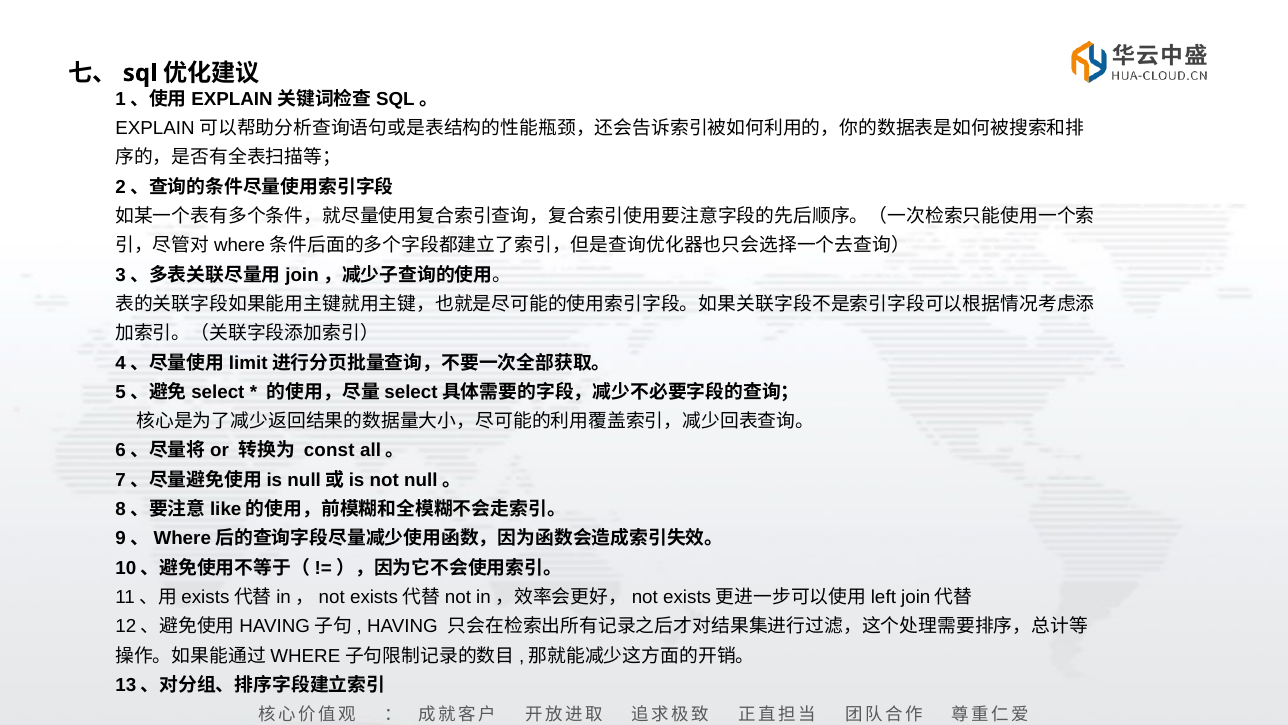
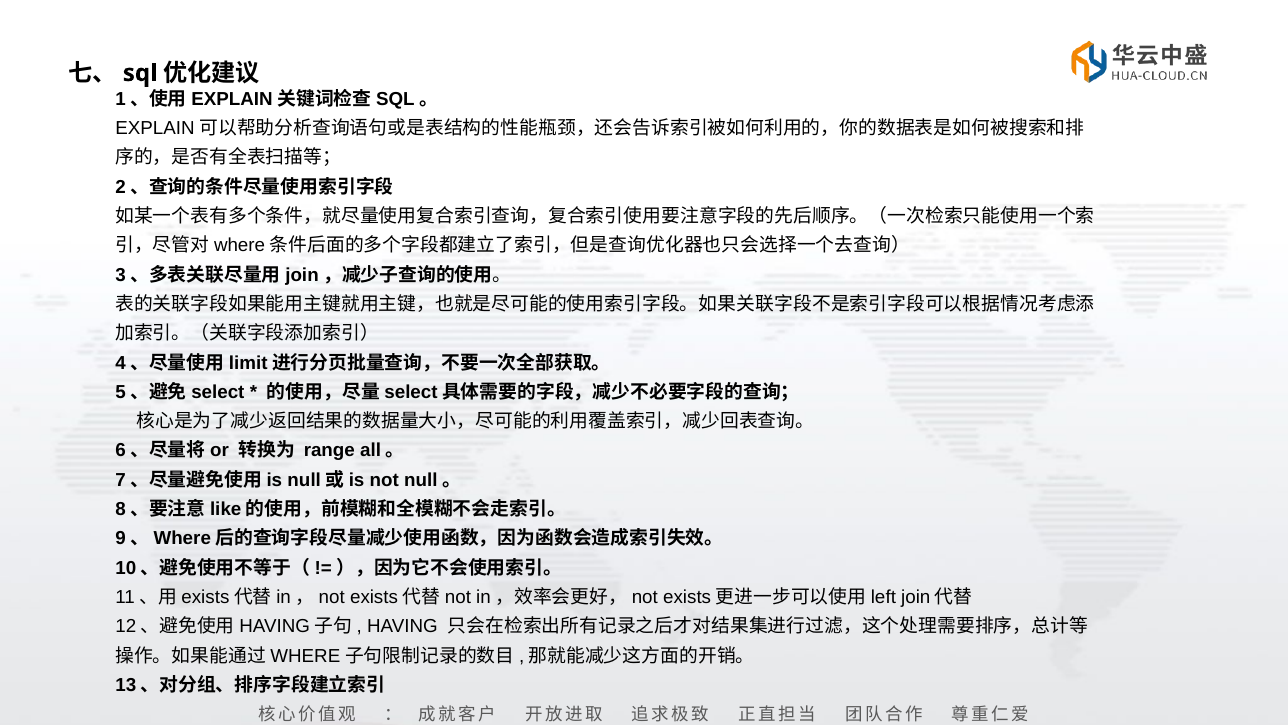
const: const -> range
